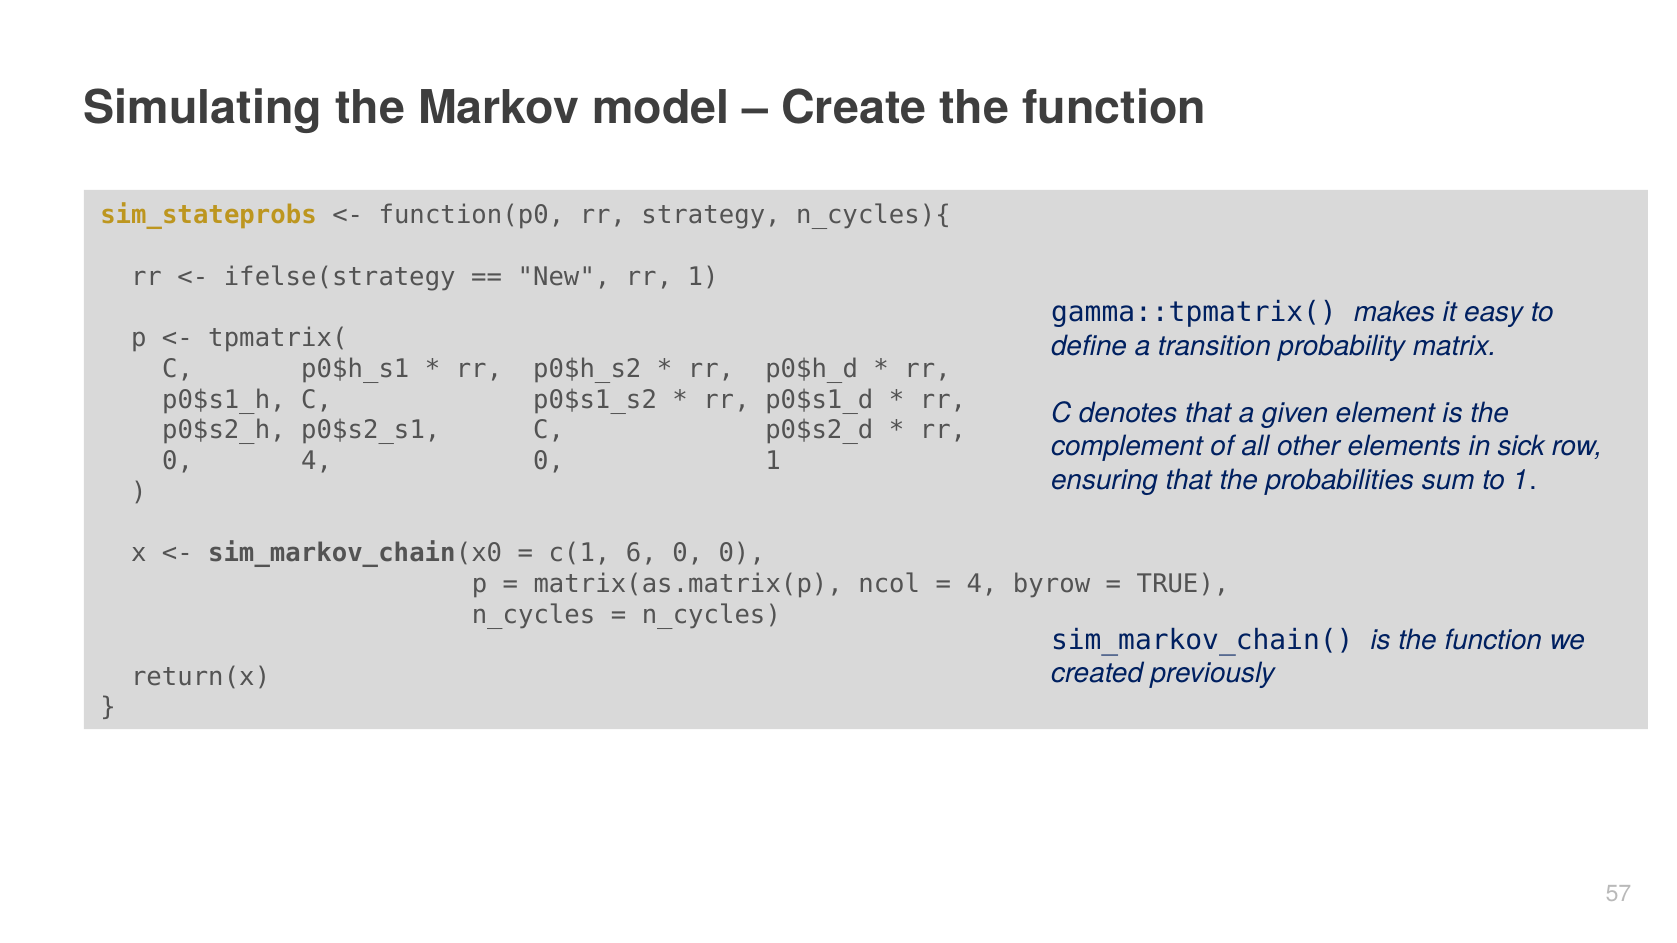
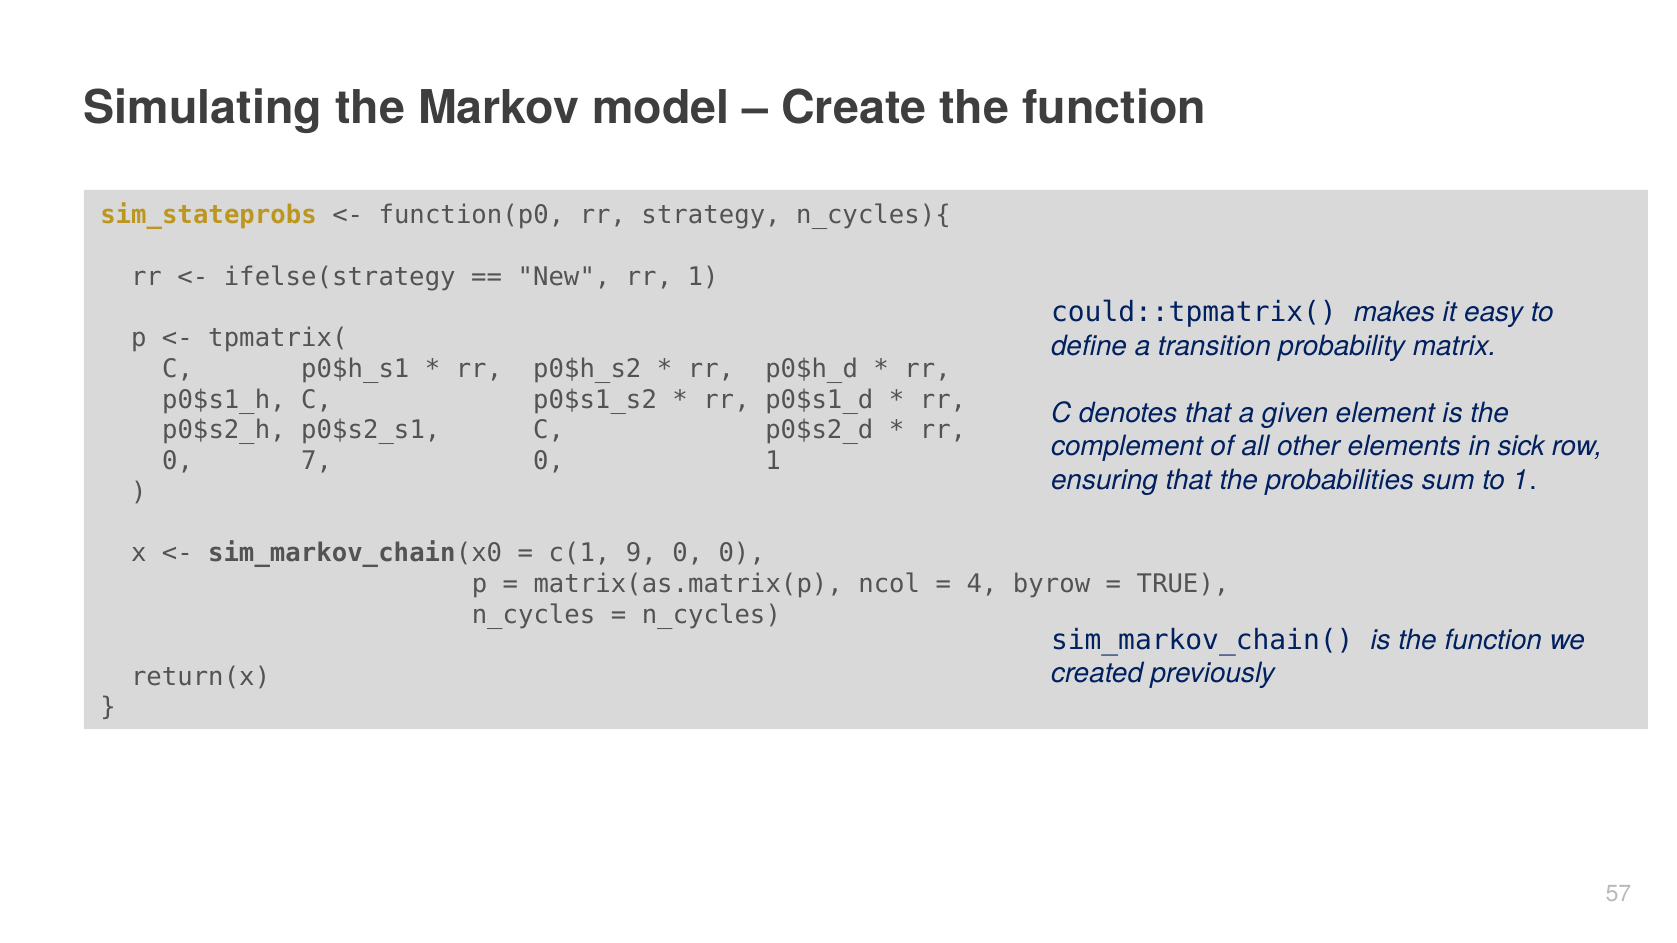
gamma::tpmatrix(: gamma::tpmatrix( -> could::tpmatrix(
0 4: 4 -> 7
6: 6 -> 9
